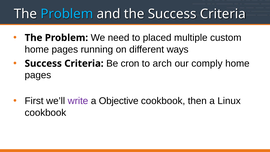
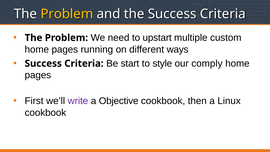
Problem at (67, 14) colour: light blue -> yellow
placed: placed -> upstart
cron: cron -> start
arch: arch -> style
